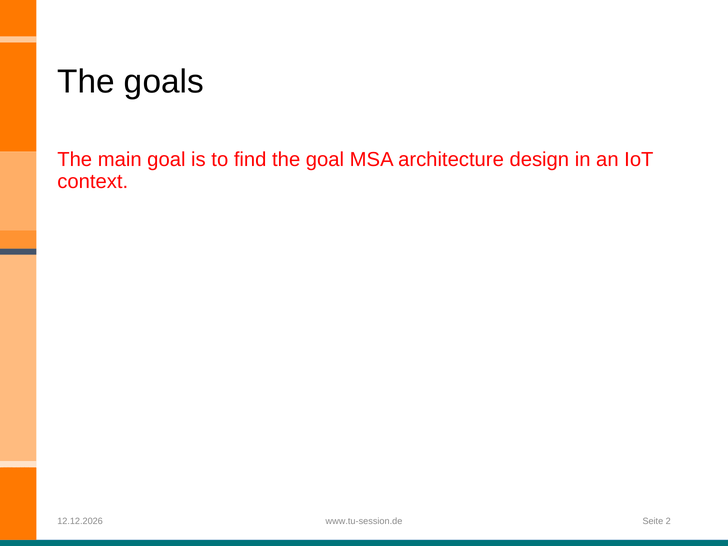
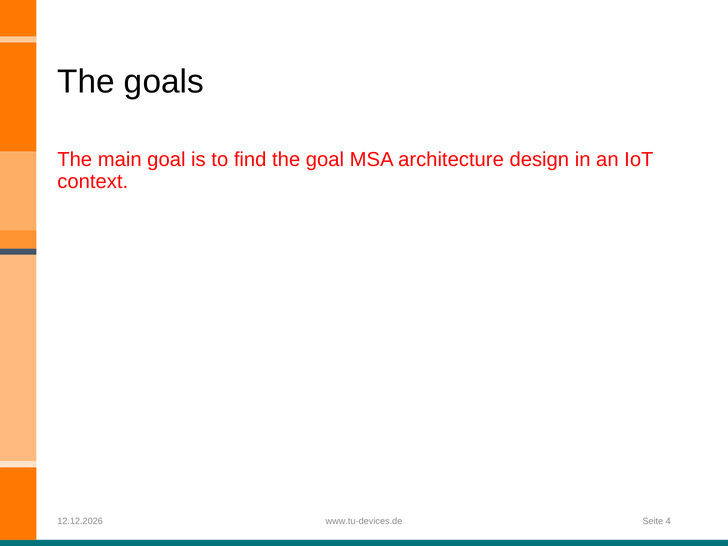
www.tu-session.de: www.tu-session.de -> www.tu-devices.de
2: 2 -> 4
